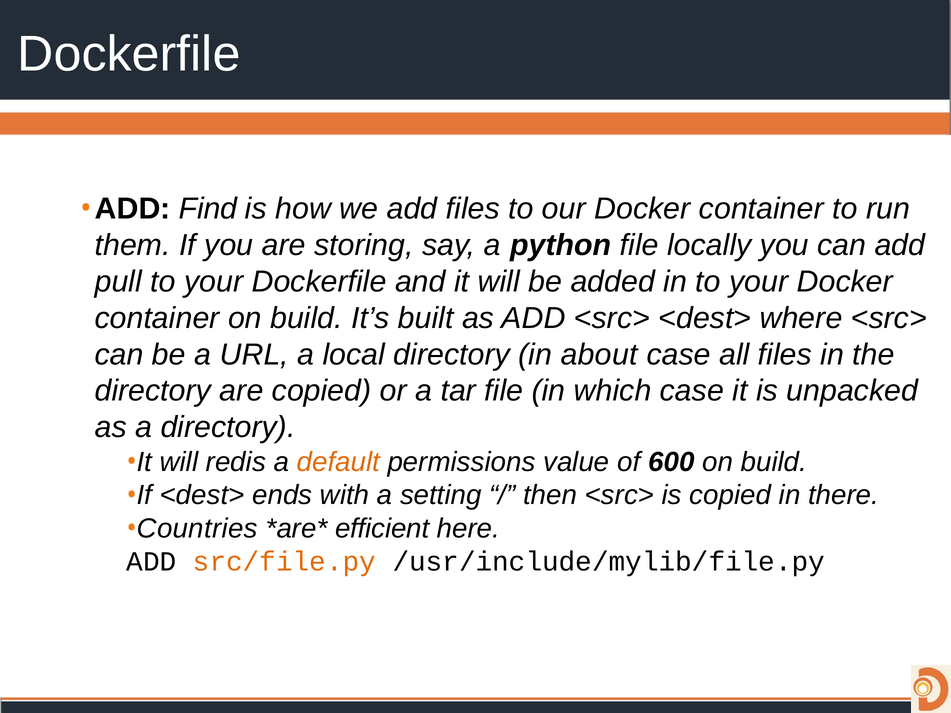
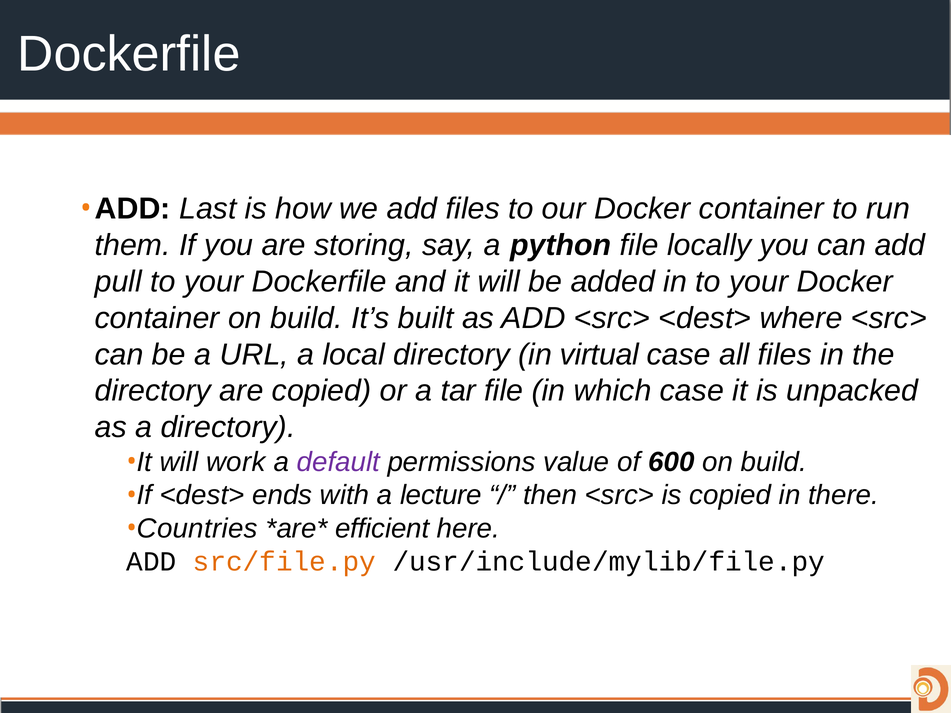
Find: Find -> Last
about: about -> virtual
redis: redis -> work
default colour: orange -> purple
setting: setting -> lecture
